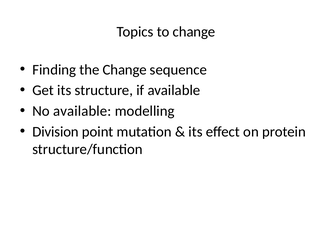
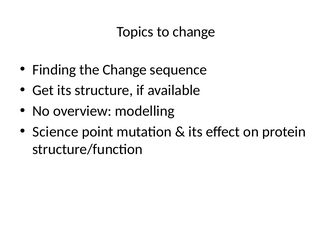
No available: available -> overview
Division: Division -> Science
